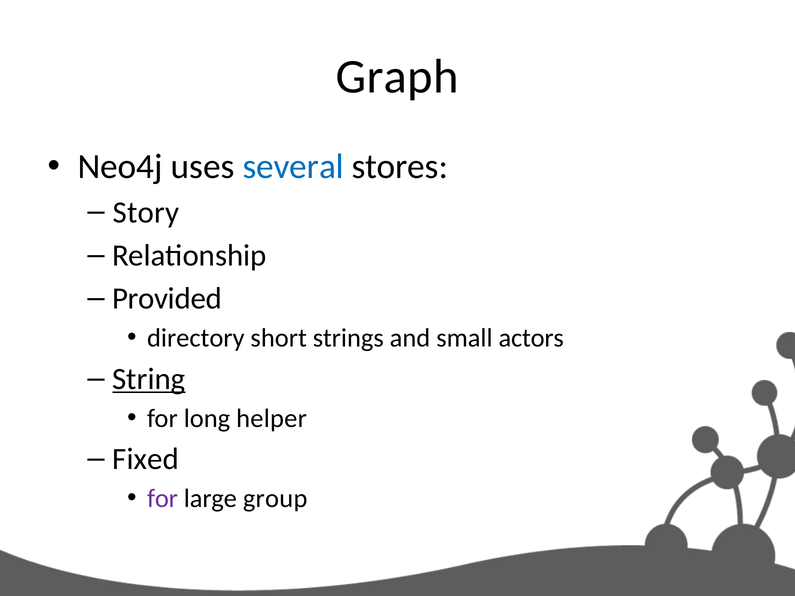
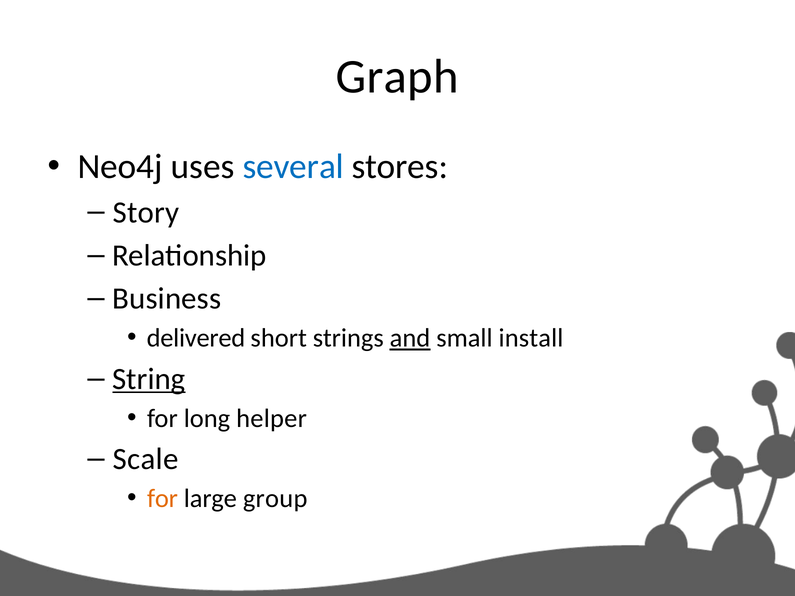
Provided: Provided -> Business
directory: directory -> delivered
and underline: none -> present
actors: actors -> install
Fixed: Fixed -> Scale
for at (163, 499) colour: purple -> orange
